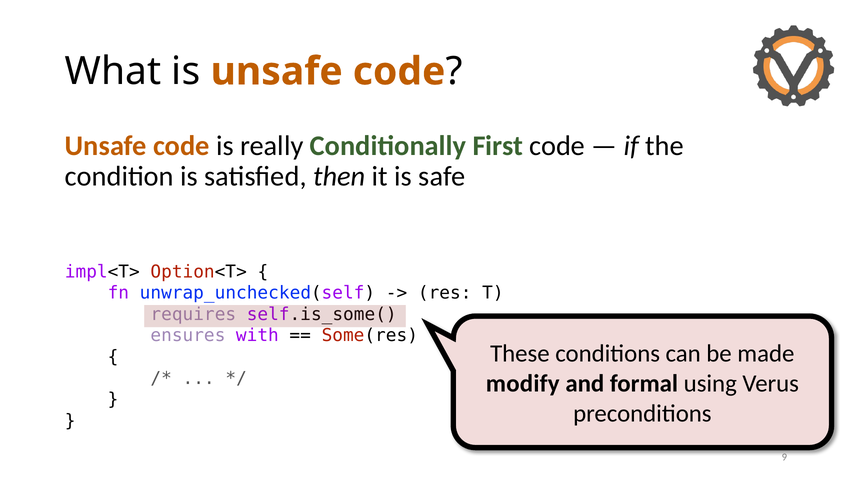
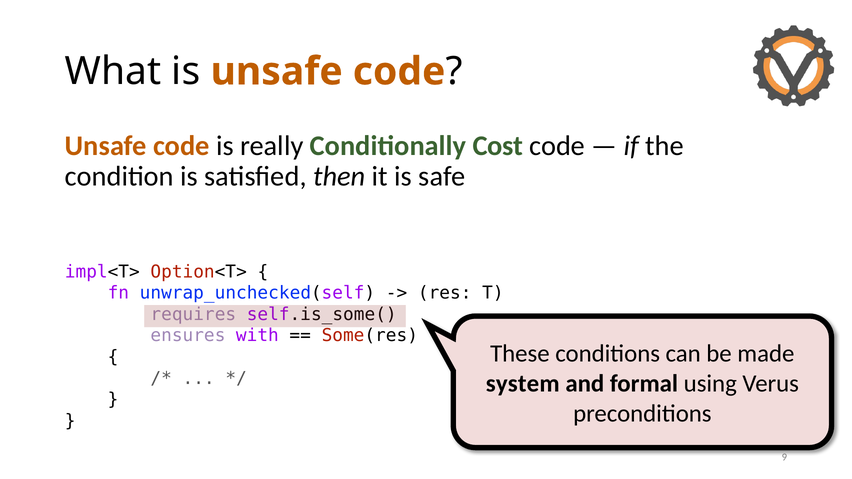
First: First -> Cost
modify: modify -> system
